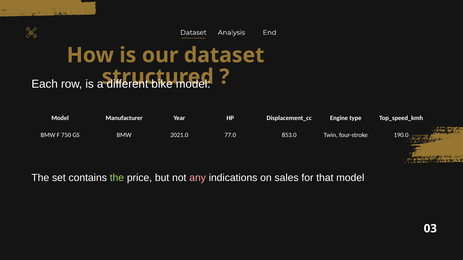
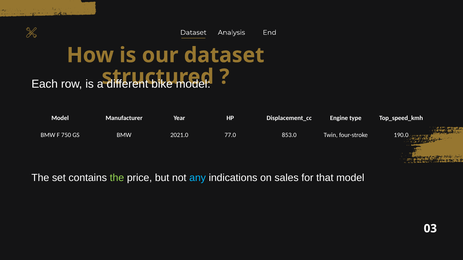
any colour: pink -> light blue
